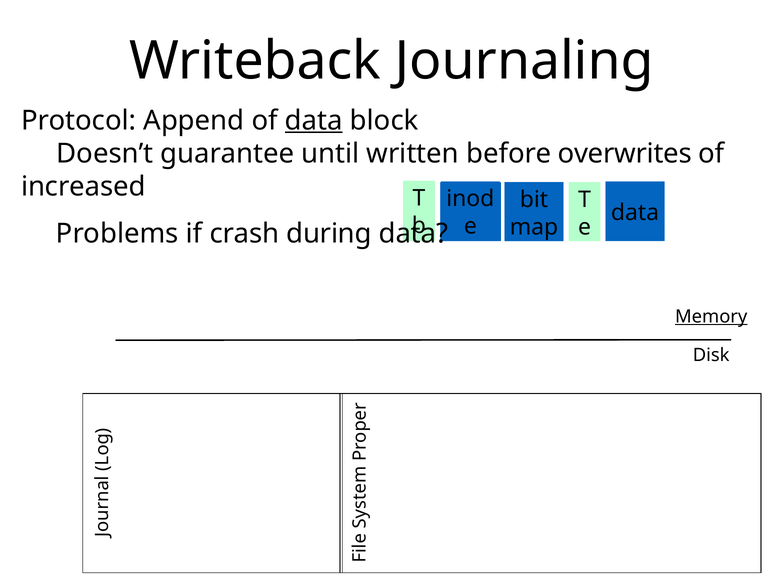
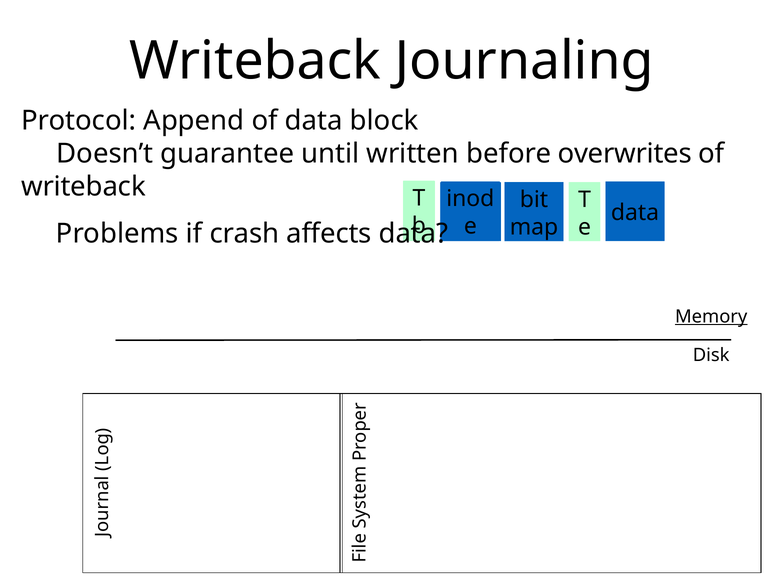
data at (314, 120) underline: present -> none
increased at (83, 187): increased -> writeback
during: during -> affects
